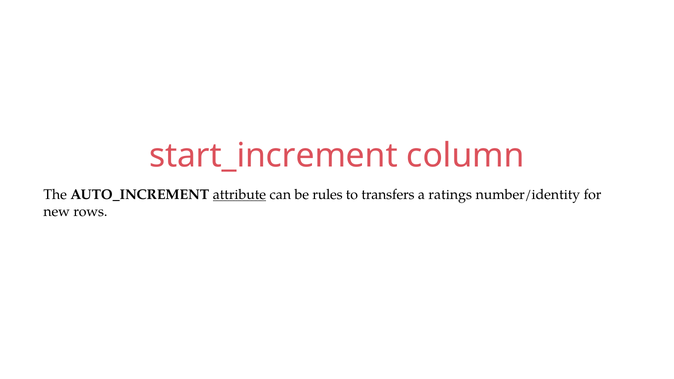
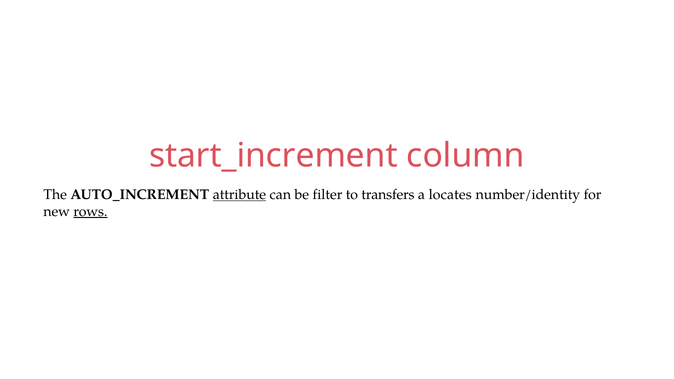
rules: rules -> filter
ratings: ratings -> locates
rows underline: none -> present
